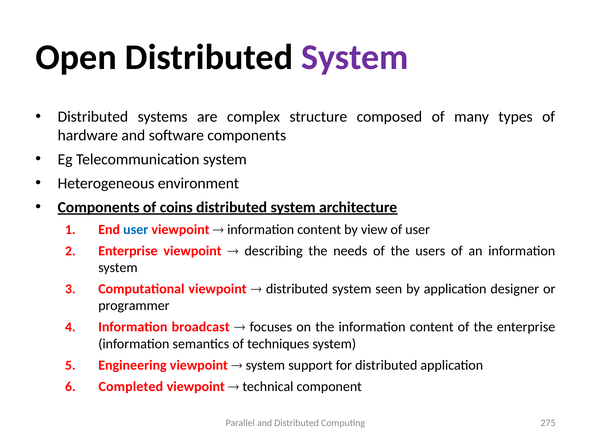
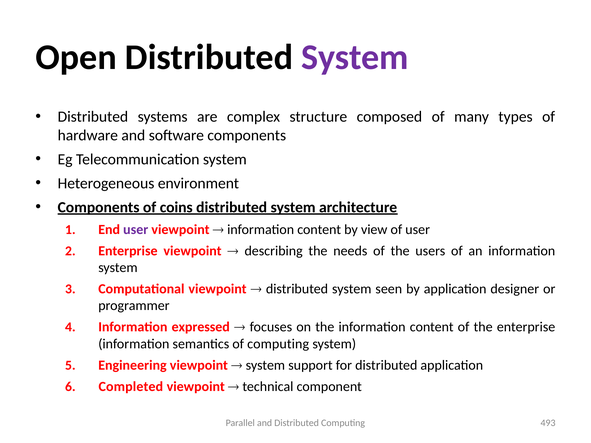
user at (136, 230) colour: blue -> purple
broadcast: broadcast -> expressed
of techniques: techniques -> computing
275: 275 -> 493
